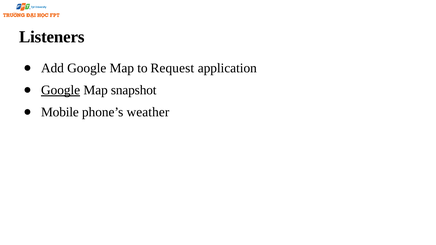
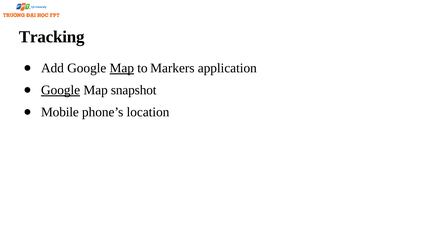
Listeners: Listeners -> Tracking
Map at (122, 68) underline: none -> present
Request: Request -> Markers
weather: weather -> location
